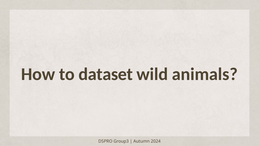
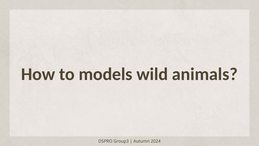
dataset: dataset -> models
